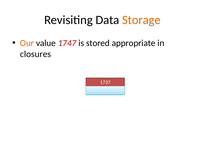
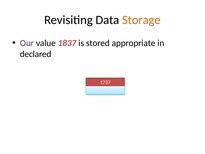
Our colour: orange -> purple
1747: 1747 -> 1837
closures: closures -> declared
